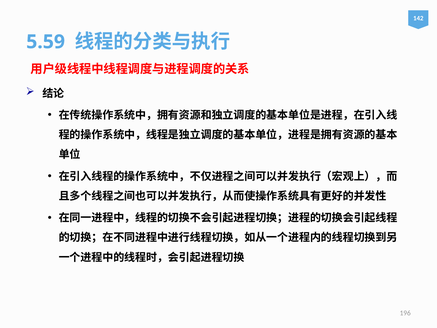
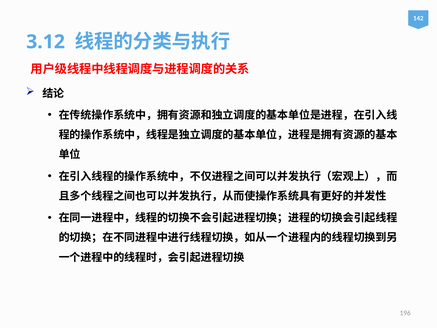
5.59: 5.59 -> 3.12
